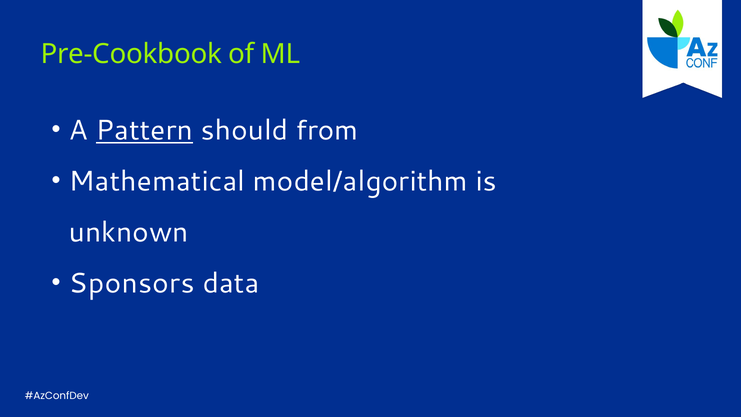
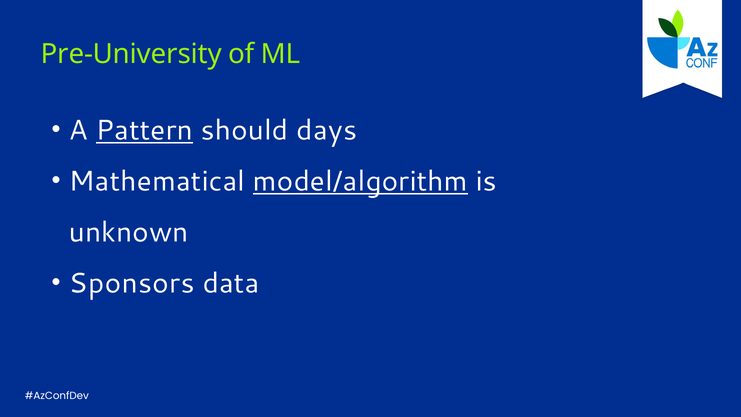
Pre-Cookbook: Pre-Cookbook -> Pre-University
from: from -> days
model/algorithm underline: none -> present
